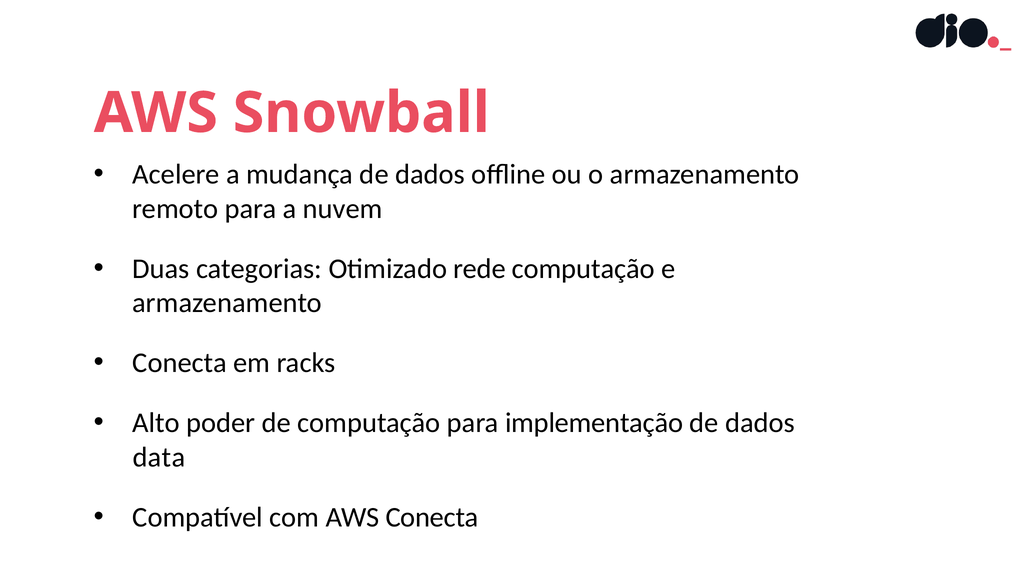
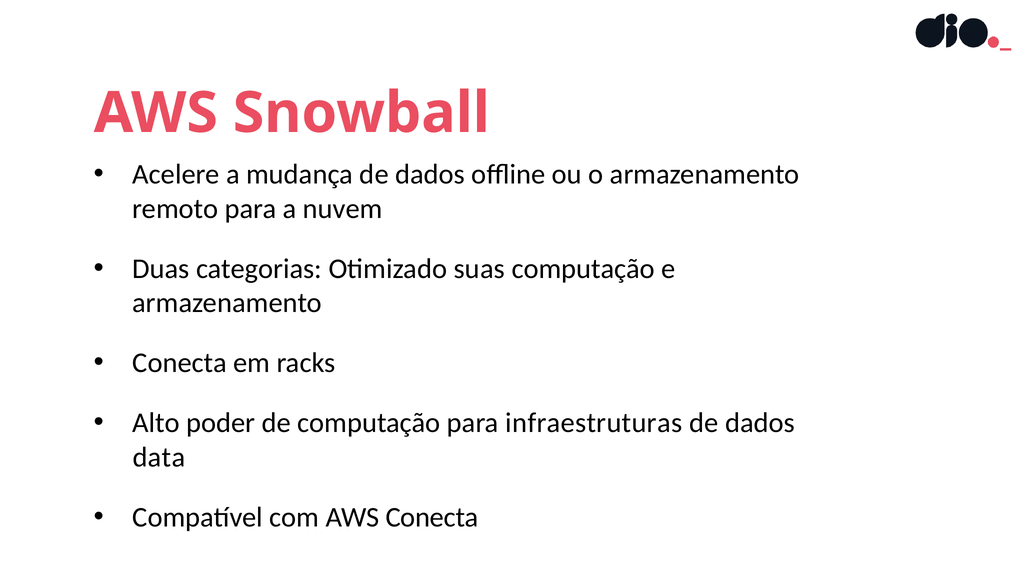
rede: rede -> suas
implementação: implementação -> infraestruturas
